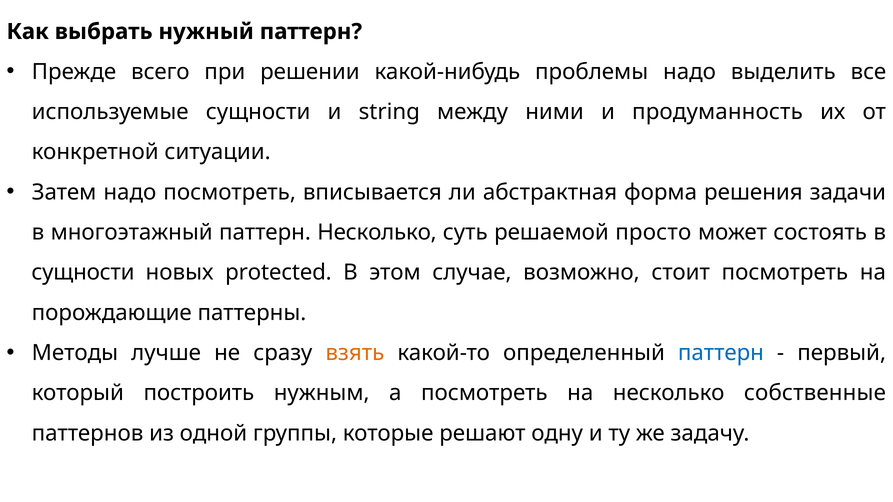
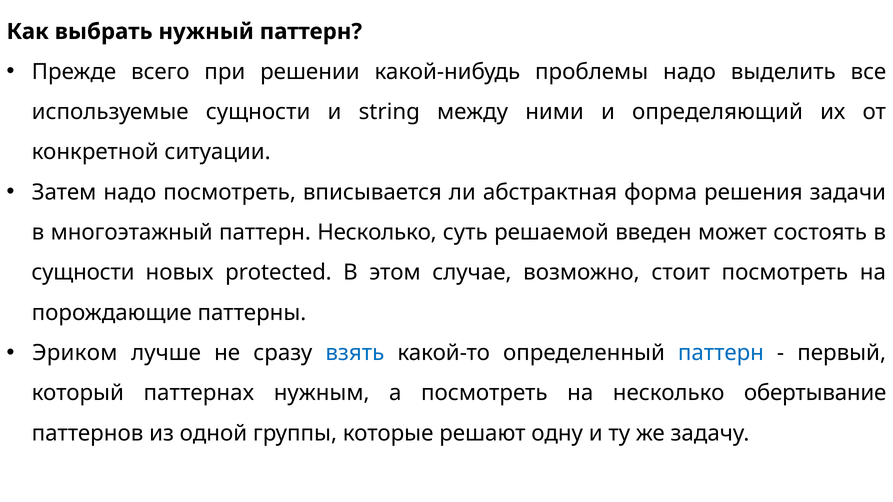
продуманность: продуманность -> определяющий
просто: просто -> введен
Методы: Методы -> Эриком
взять colour: orange -> blue
построить: построить -> паттернах
собственные: собственные -> обертывание
